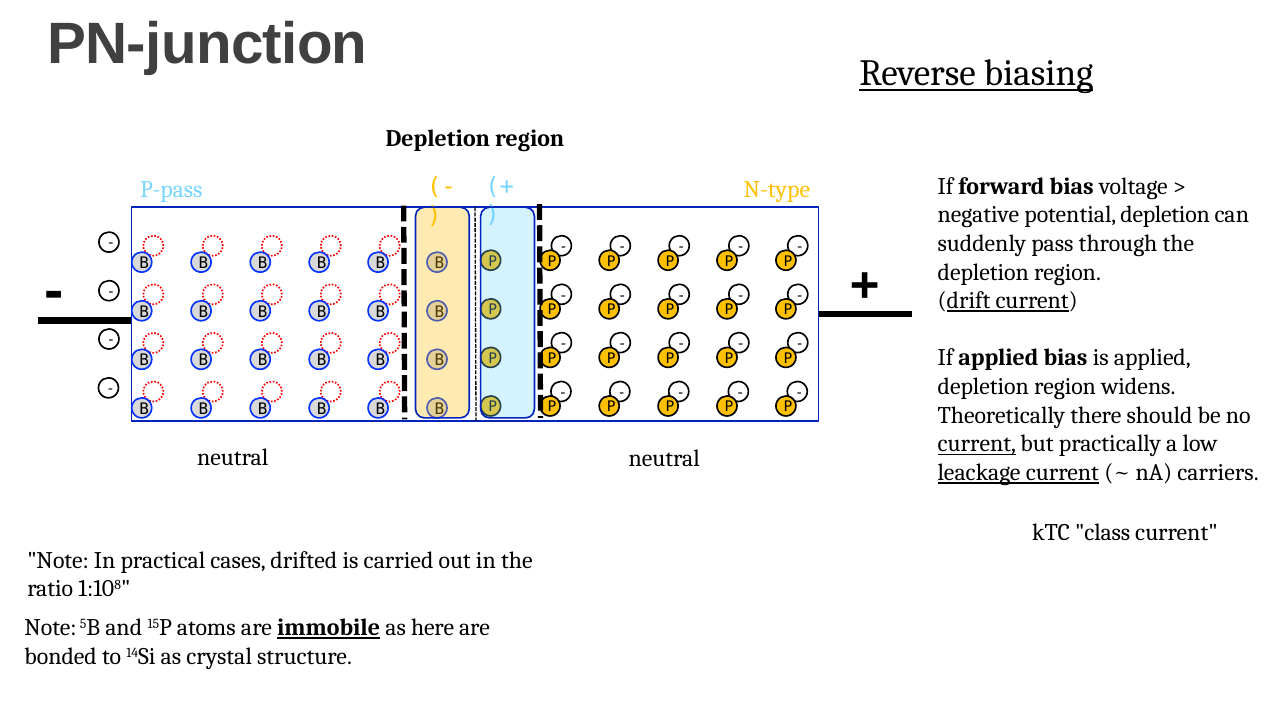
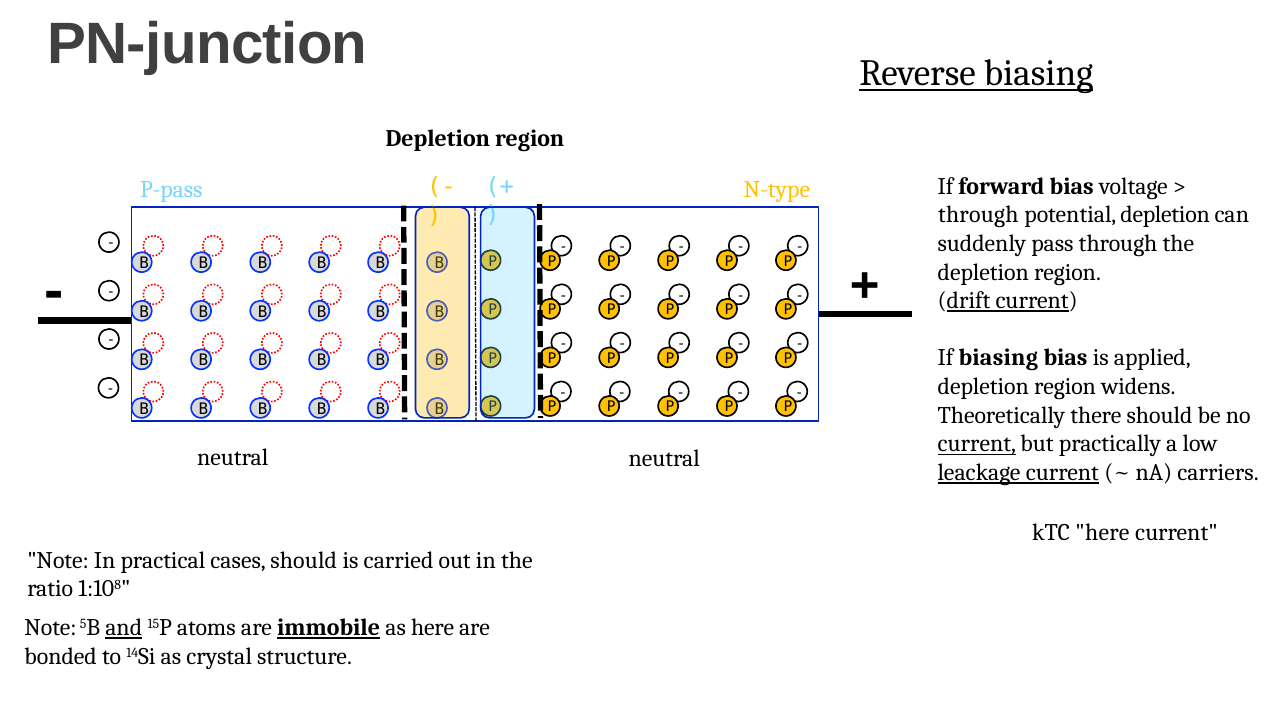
negative at (978, 215): negative -> through
If applied: applied -> biasing
kTC class: class -> here
cases drifted: drifted -> should
and underline: none -> present
